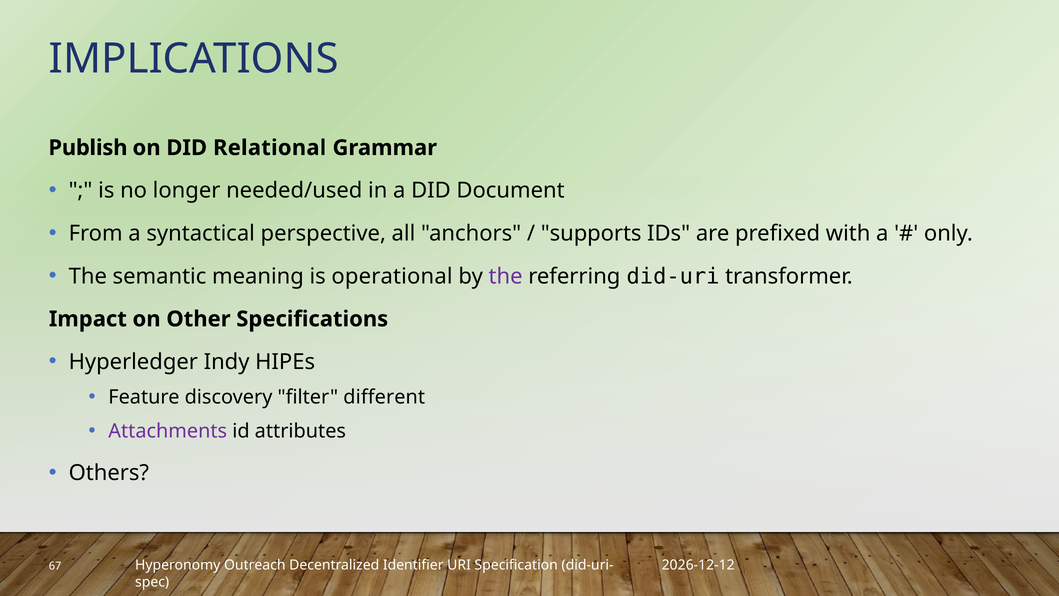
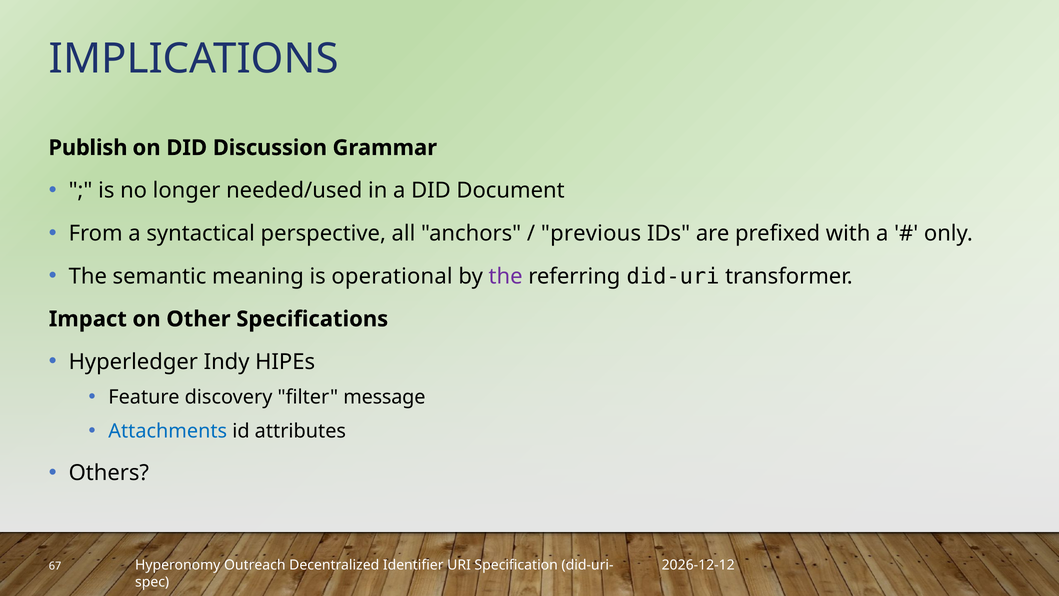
Relational: Relational -> Discussion
supports: supports -> previous
different: different -> message
Attachments colour: purple -> blue
